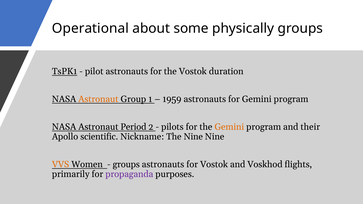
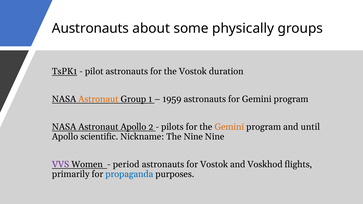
Operational: Operational -> Austronauts
Astronaut Period: Period -> Apollo
their: their -> until
VVS colour: orange -> purple
groups at (126, 164): groups -> period
propaganda colour: purple -> blue
